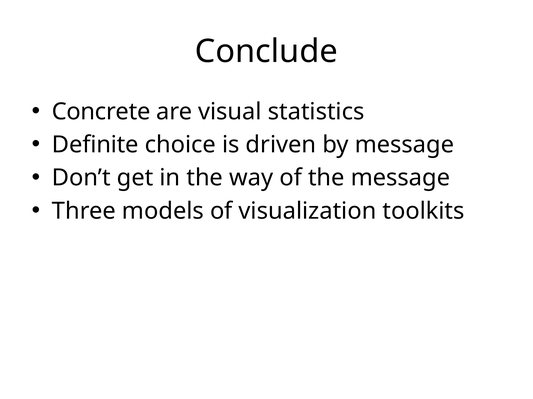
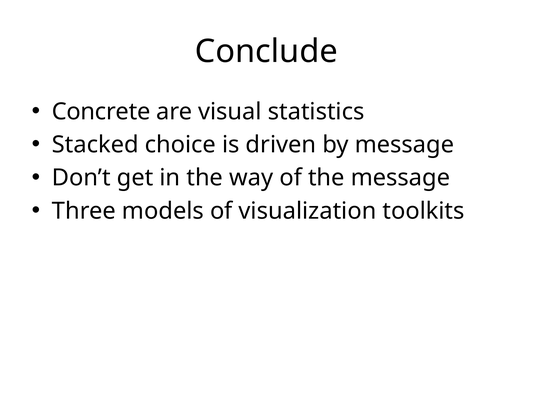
Definite: Definite -> Stacked
